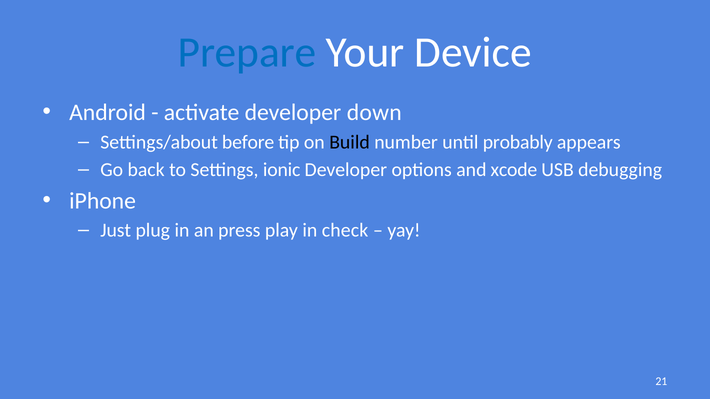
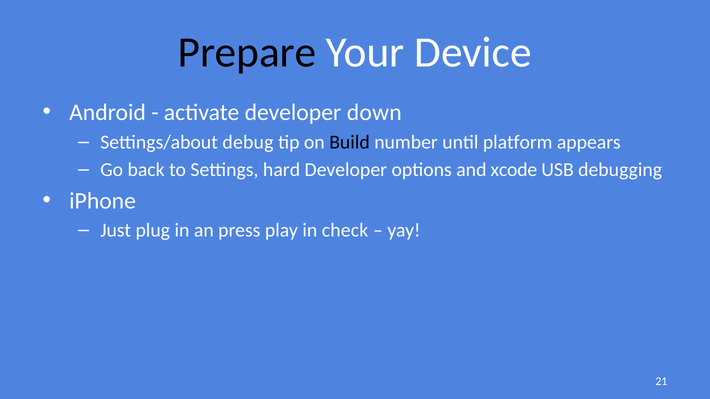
Prepare colour: blue -> black
before: before -> debug
probably: probably -> platform
ionic: ionic -> hard
